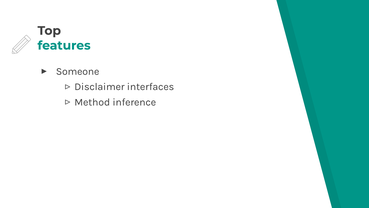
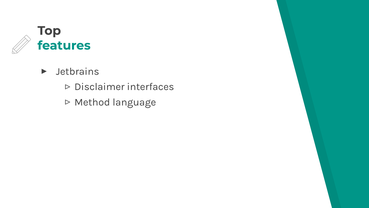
Someone: Someone -> Jetbrains
inference: inference -> language
